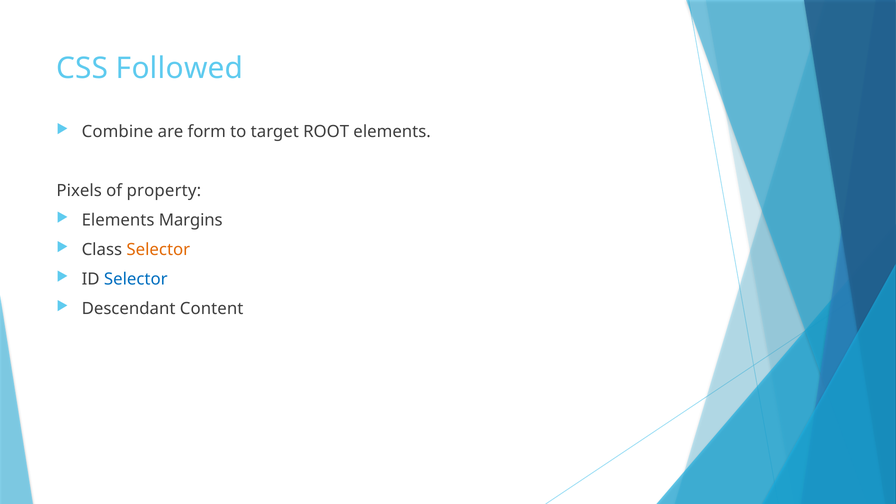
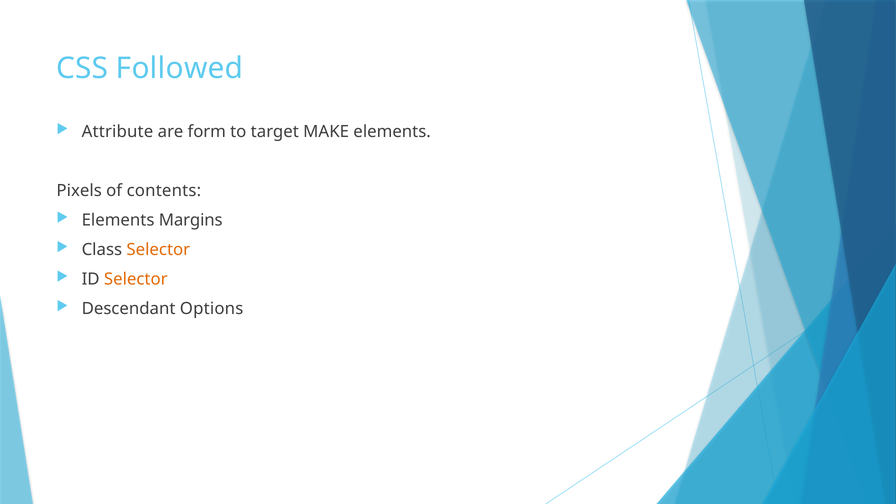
Combine: Combine -> Attribute
ROOT: ROOT -> MAKE
property: property -> contents
Selector at (136, 279) colour: blue -> orange
Content: Content -> Options
